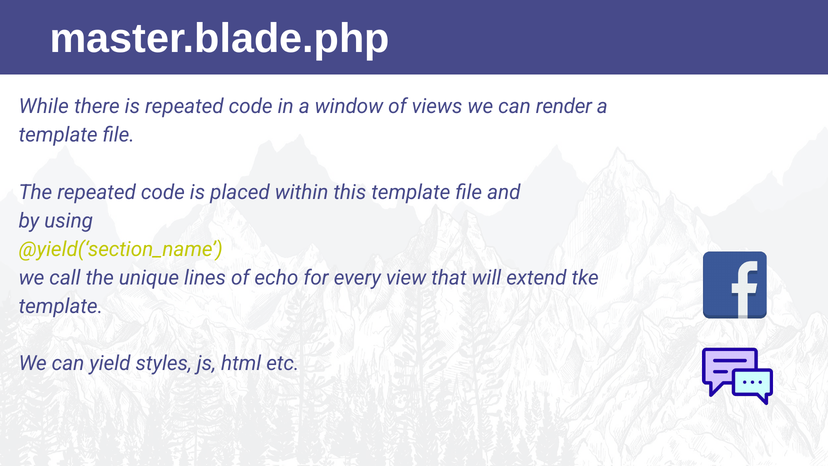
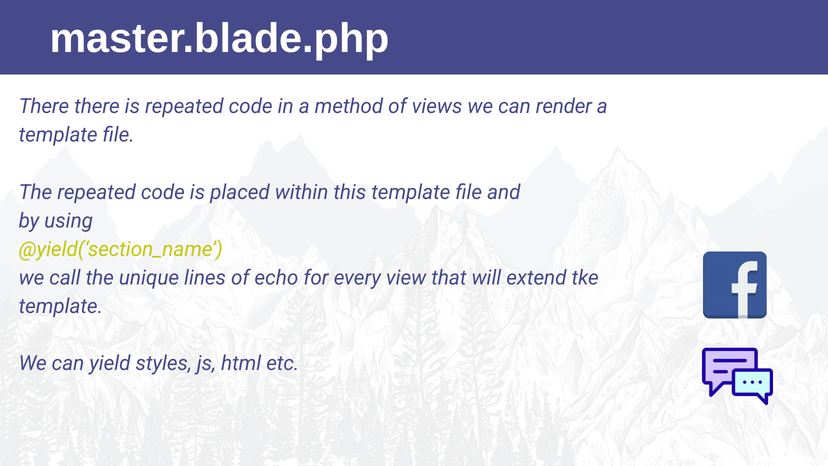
While at (44, 106): While -> There
window: window -> method
